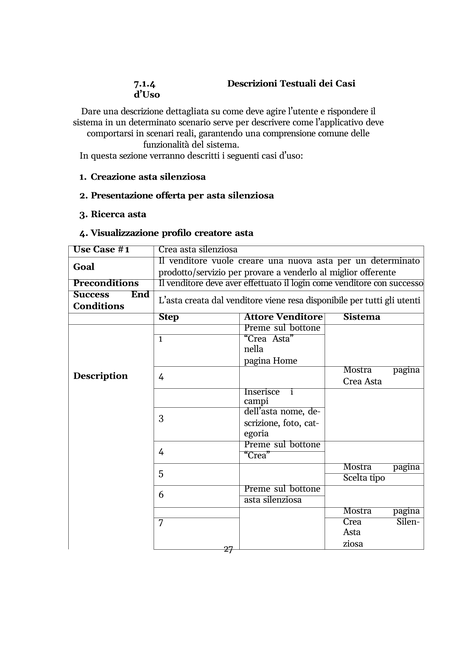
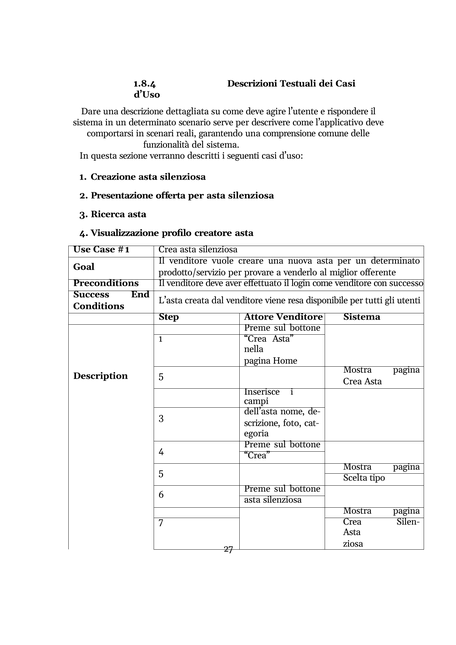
7.1.4: 7.1.4 -> 1.8.4
Description 4: 4 -> 5
